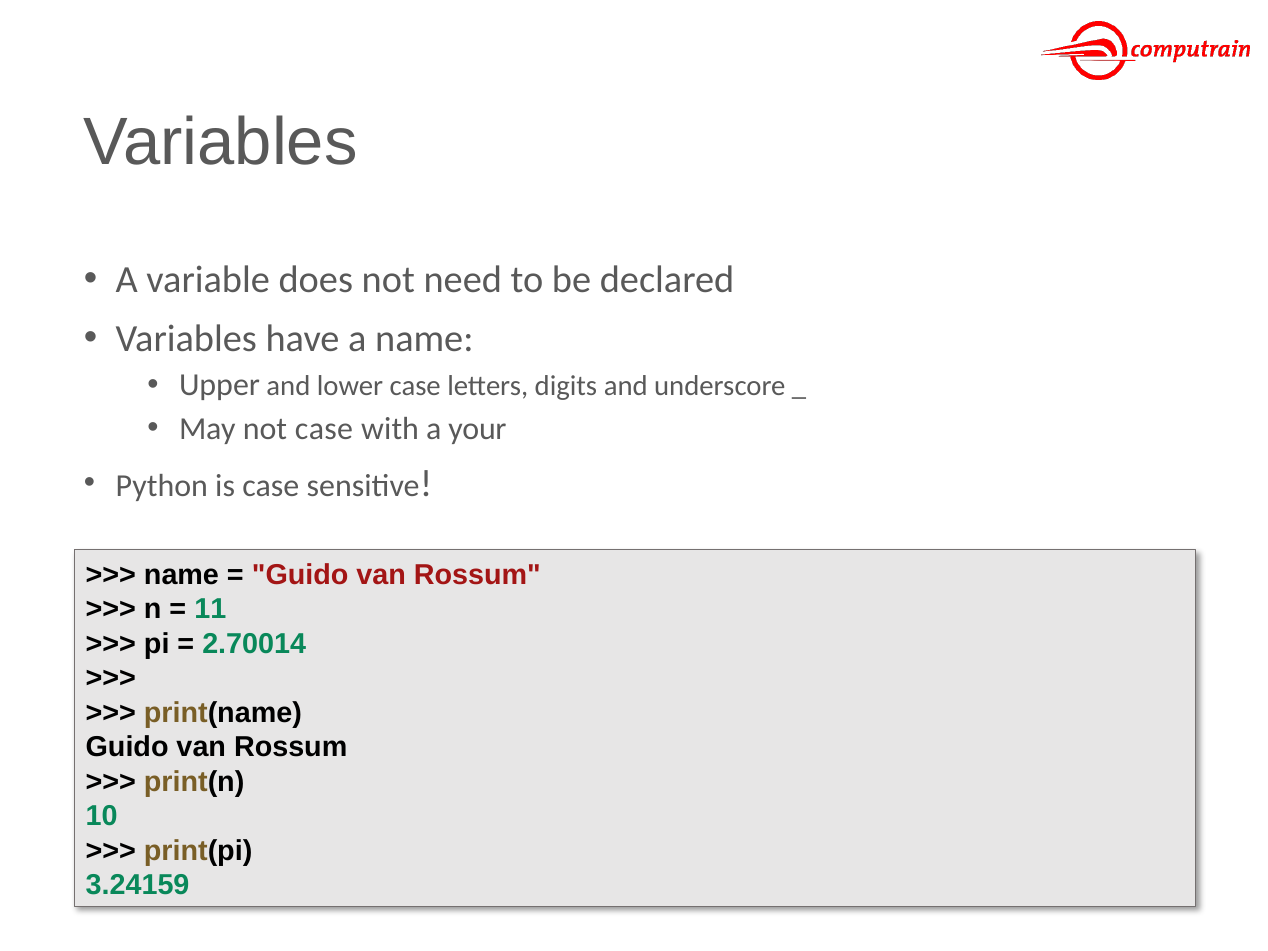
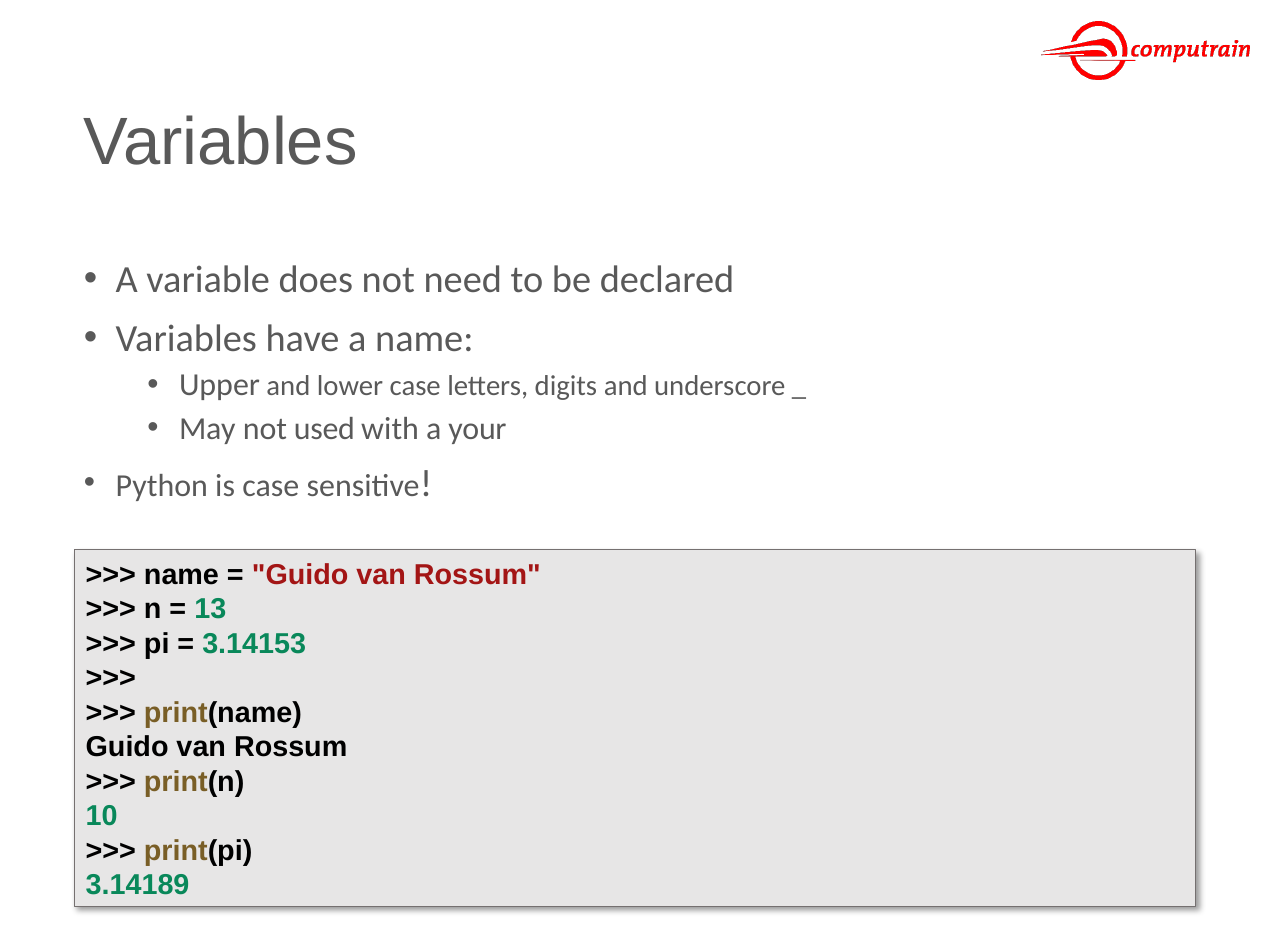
not case: case -> used
11: 11 -> 13
2.70014: 2.70014 -> 3.14153
3.24159: 3.24159 -> 3.14189
